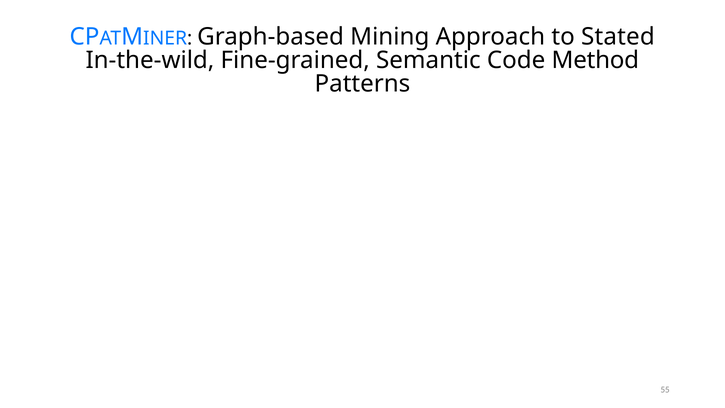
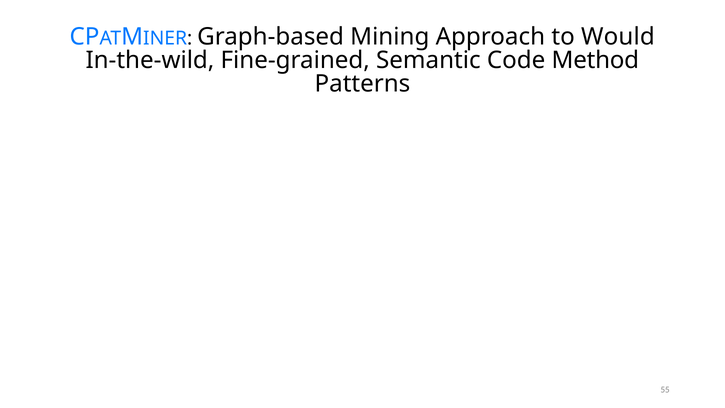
Stated: Stated -> Would
